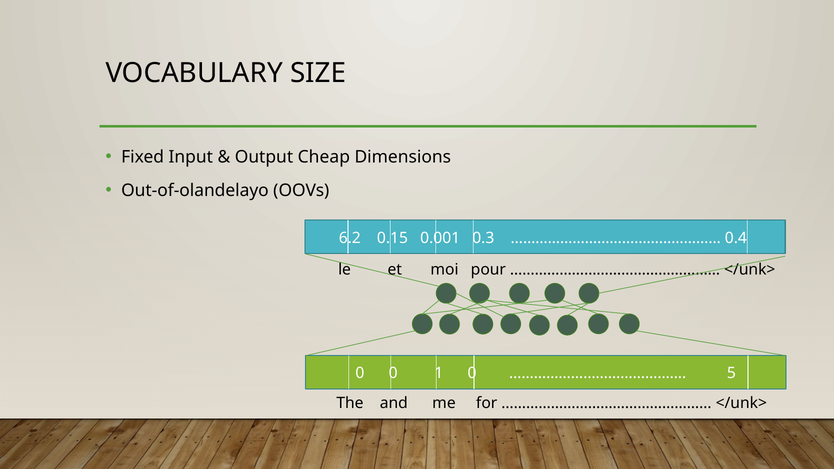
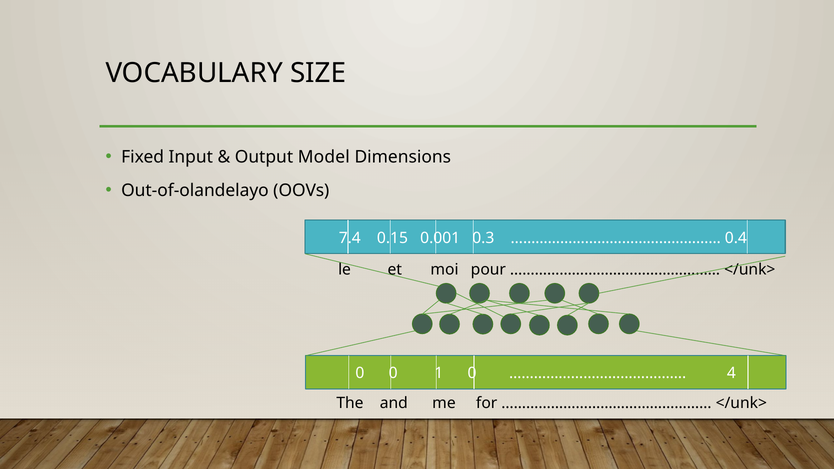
Cheap: Cheap -> Model
6.2: 6.2 -> 7.4
5: 5 -> 4
